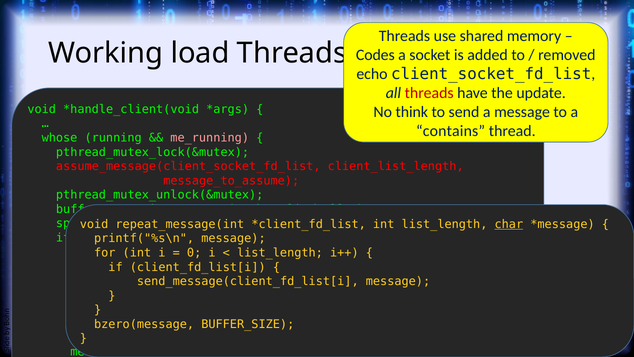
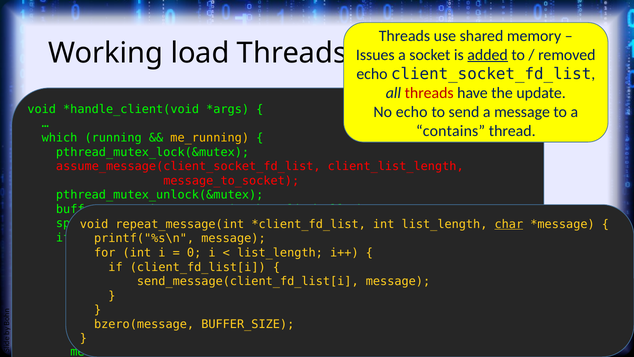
Codes: Codes -> Issues
added underline: none -> present
No think: think -> echo
whose: whose -> which
me_running at (210, 138) colour: pink -> yellow
message_to_assume: message_to_assume -> message_to_socket
